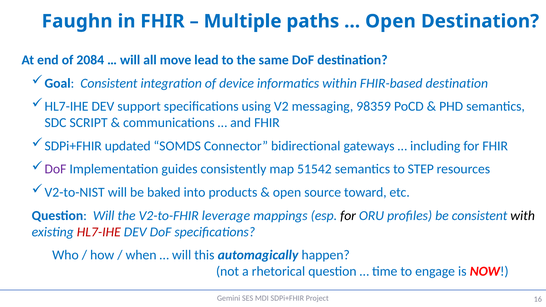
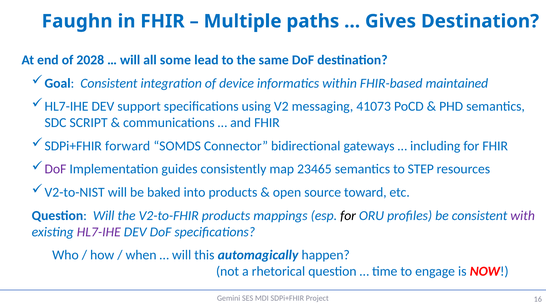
Open at (390, 21): Open -> Gives
2084: 2084 -> 2028
move: move -> some
FHIR-based destination: destination -> maintained
98359: 98359 -> 41073
updated: updated -> forward
51542: 51542 -> 23465
V2-to-FHIR leverage: leverage -> products
with colour: black -> purple
HL7-IHE at (99, 232) colour: red -> purple
